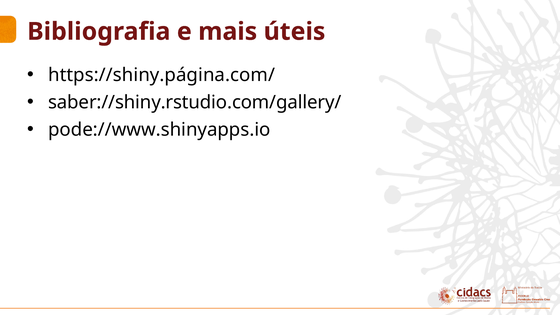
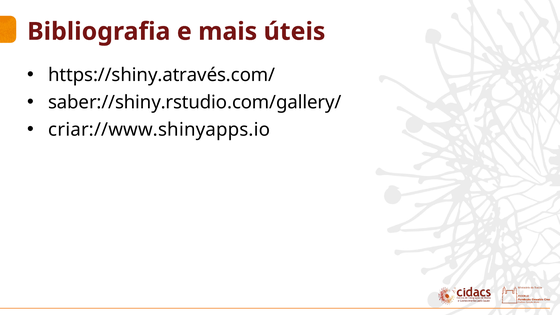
https://shiny.página.com/: https://shiny.página.com/ -> https://shiny.através.com/
pode://www.shinyapps.io: pode://www.shinyapps.io -> criar://www.shinyapps.io
